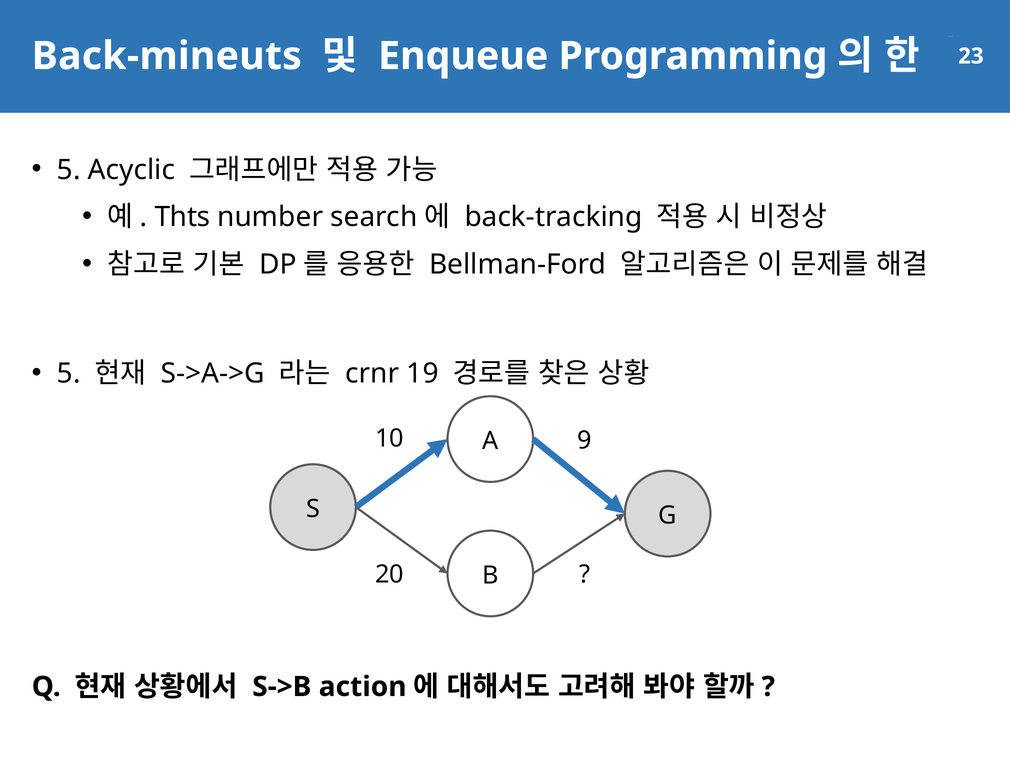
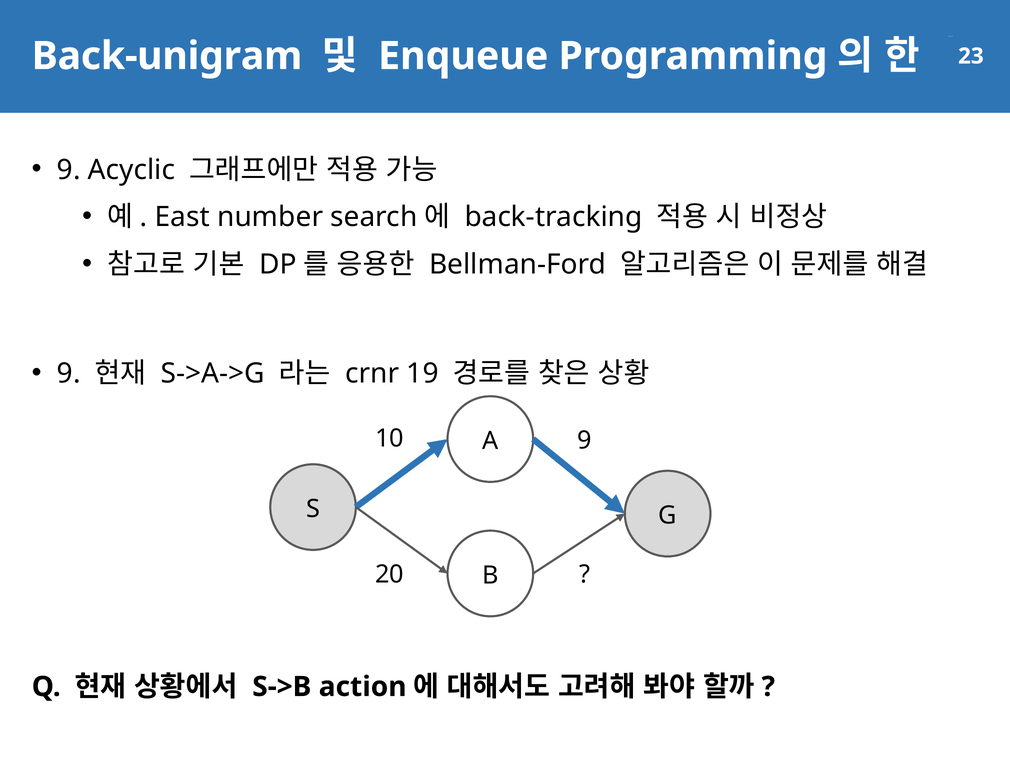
Back-mineuts: Back-mineuts -> Back-unigram
5 at (69, 170): 5 -> 9
Thts: Thts -> East
5 at (69, 373): 5 -> 9
